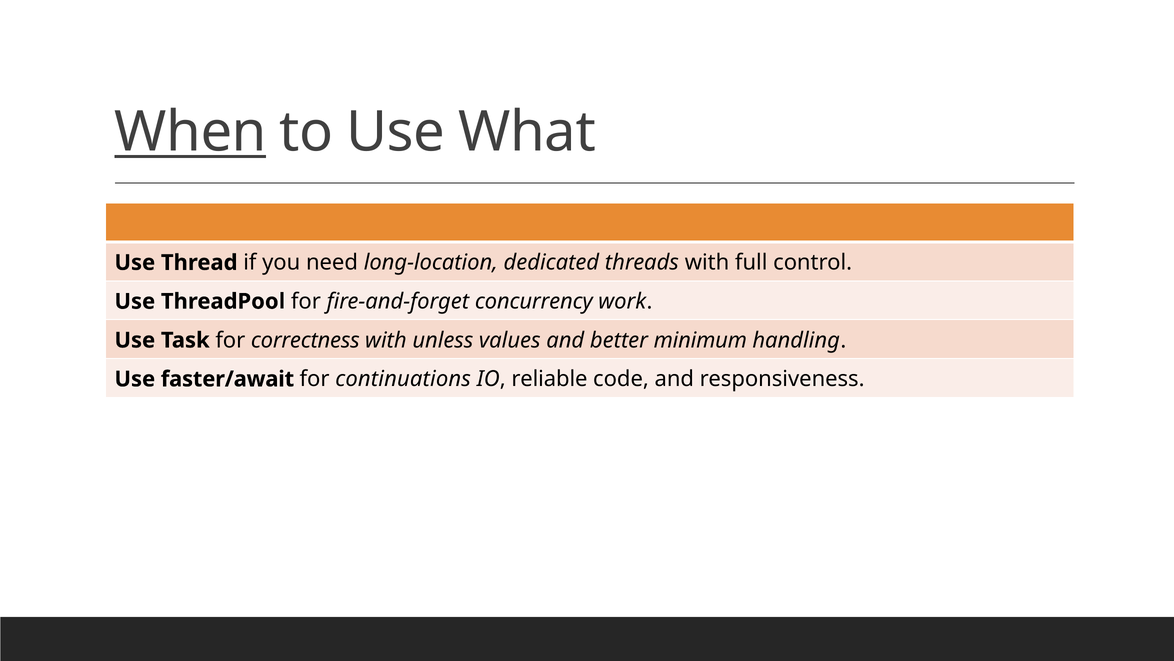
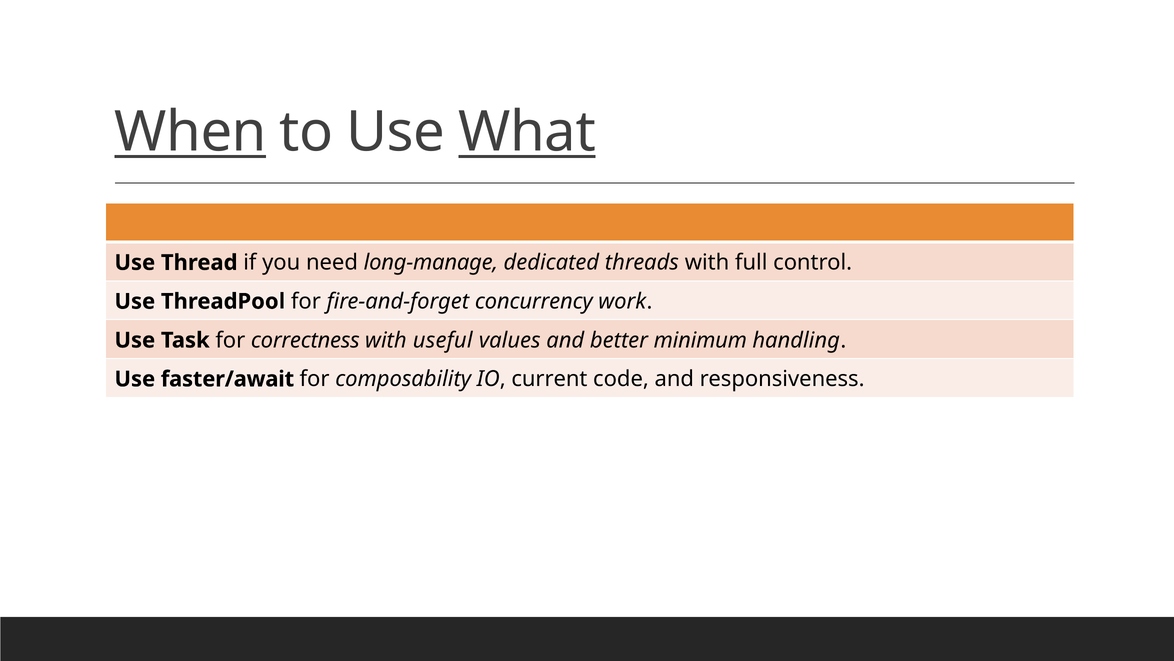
What underline: none -> present
long-location: long-location -> long-manage
unless: unless -> useful
continuations: continuations -> composability
reliable: reliable -> current
